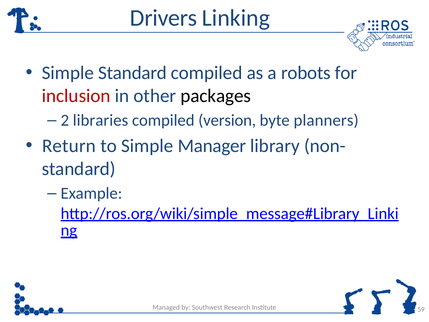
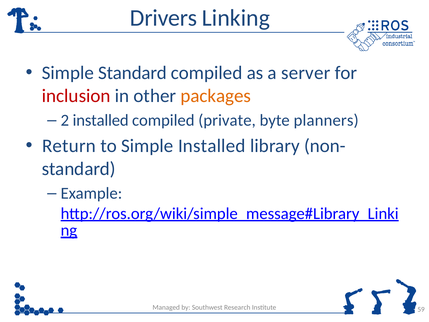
robots: robots -> server
packages colour: black -> orange
2 libraries: libraries -> installed
version: version -> private
Simple Manager: Manager -> Installed
